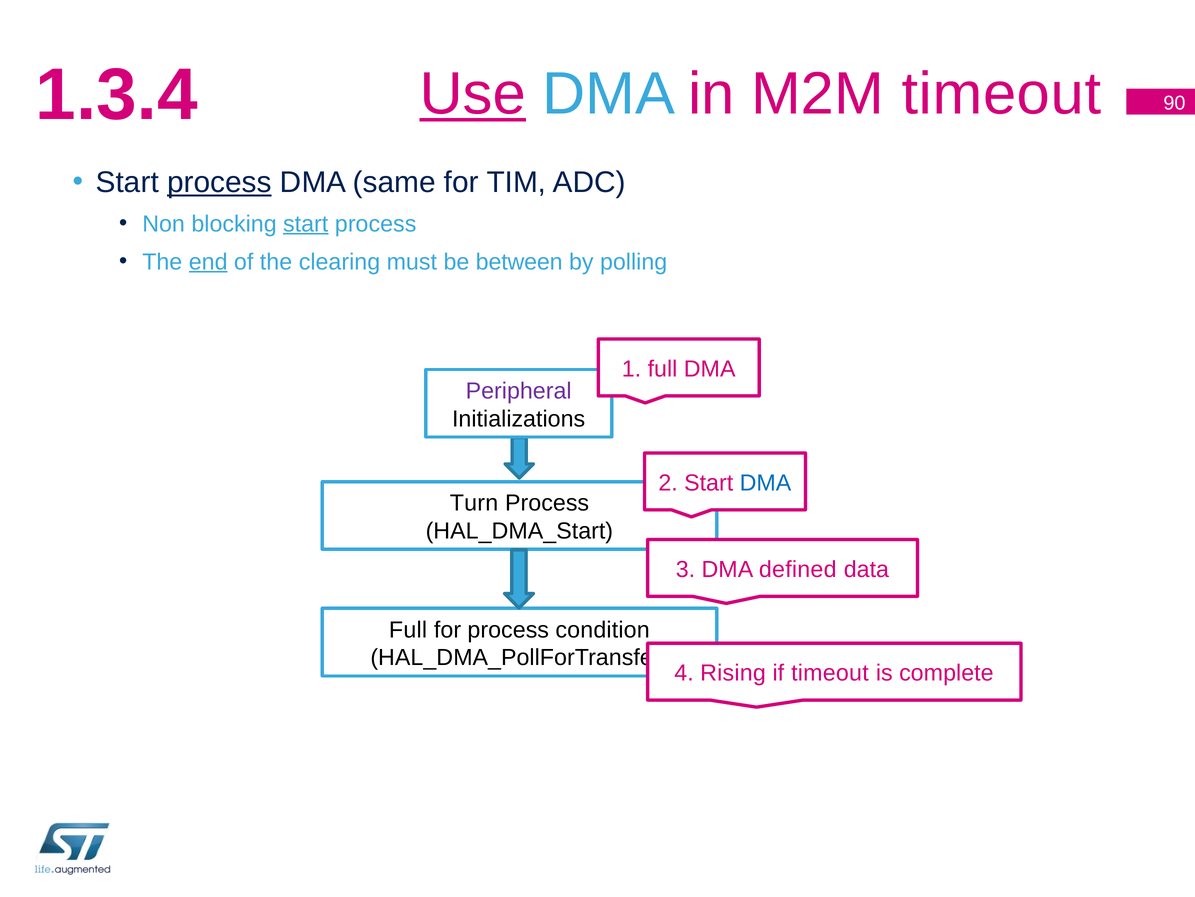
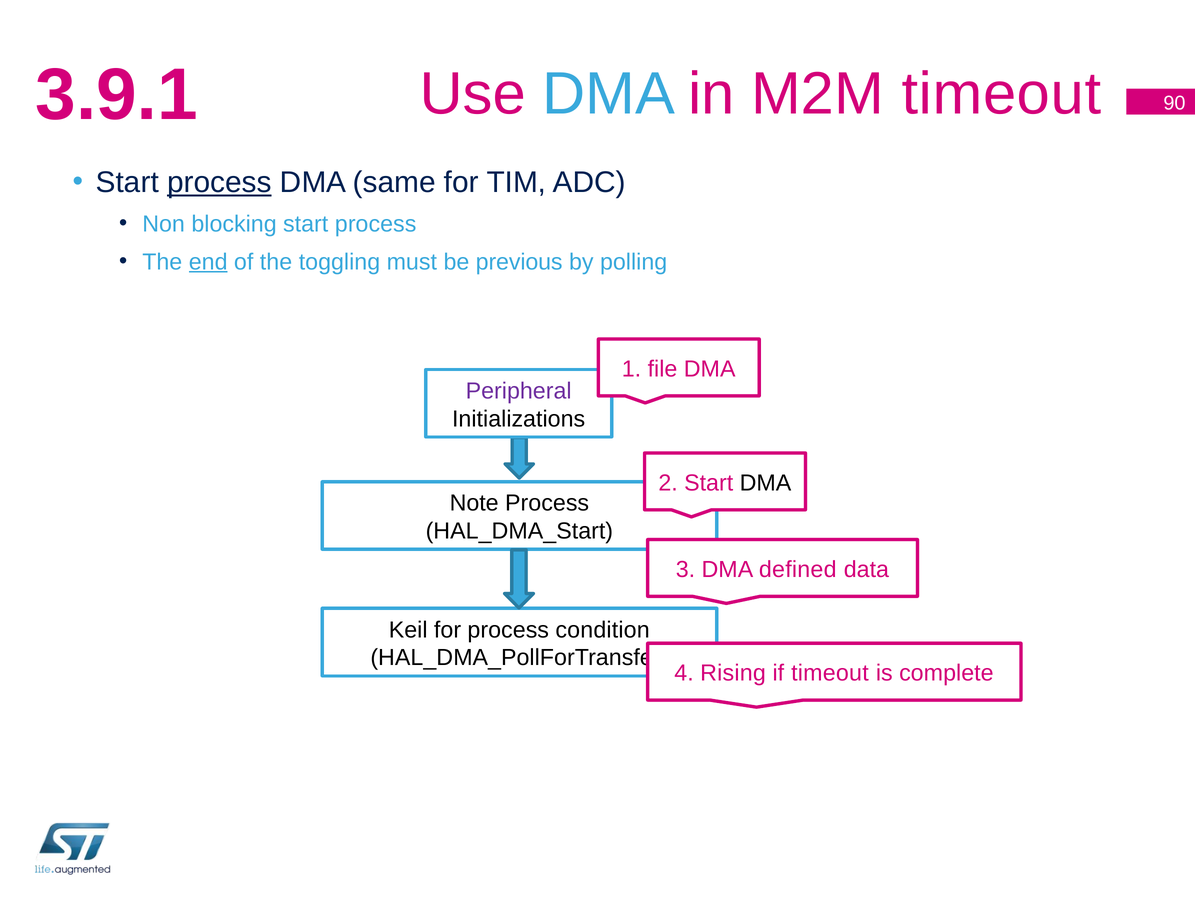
1.3.4: 1.3.4 -> 3.9.1
Use underline: present -> none
start at (306, 224) underline: present -> none
clearing: clearing -> toggling
between: between -> previous
1 full: full -> file
DMA at (766, 483) colour: blue -> black
Turn: Turn -> Note
Full at (408, 629): Full -> Keil
